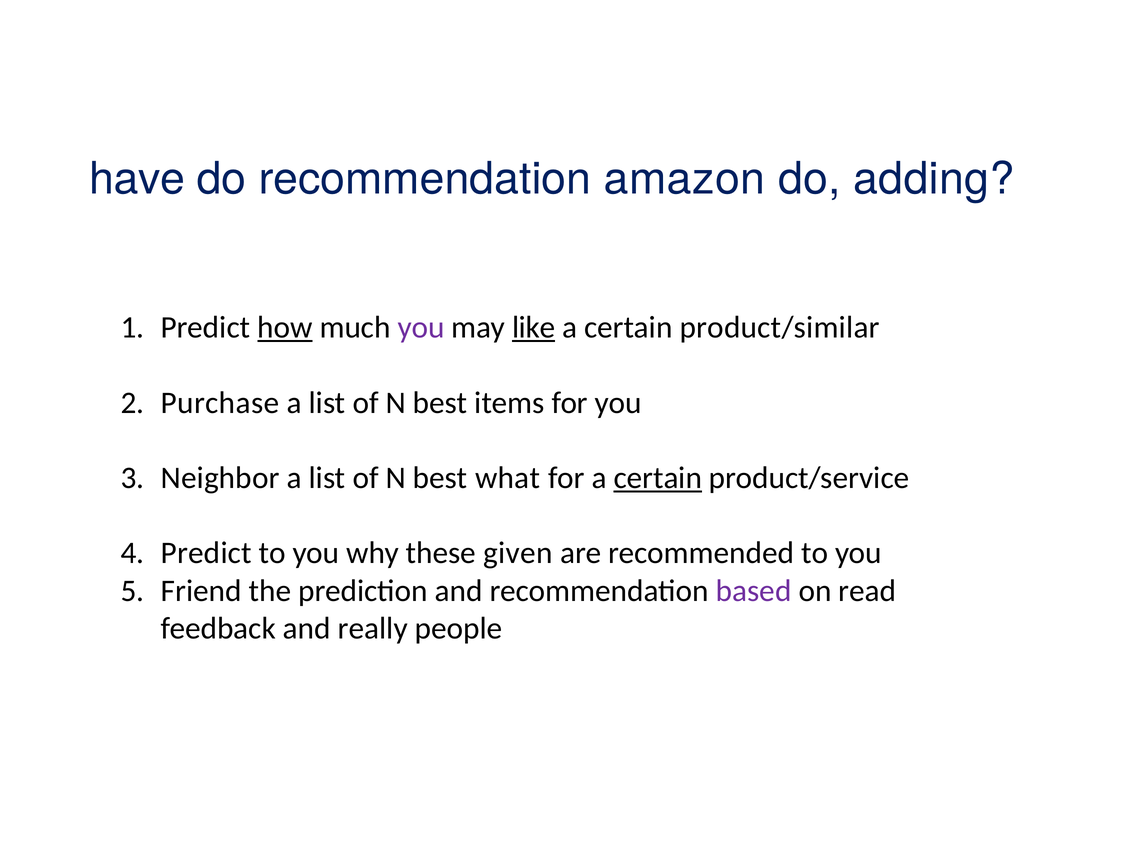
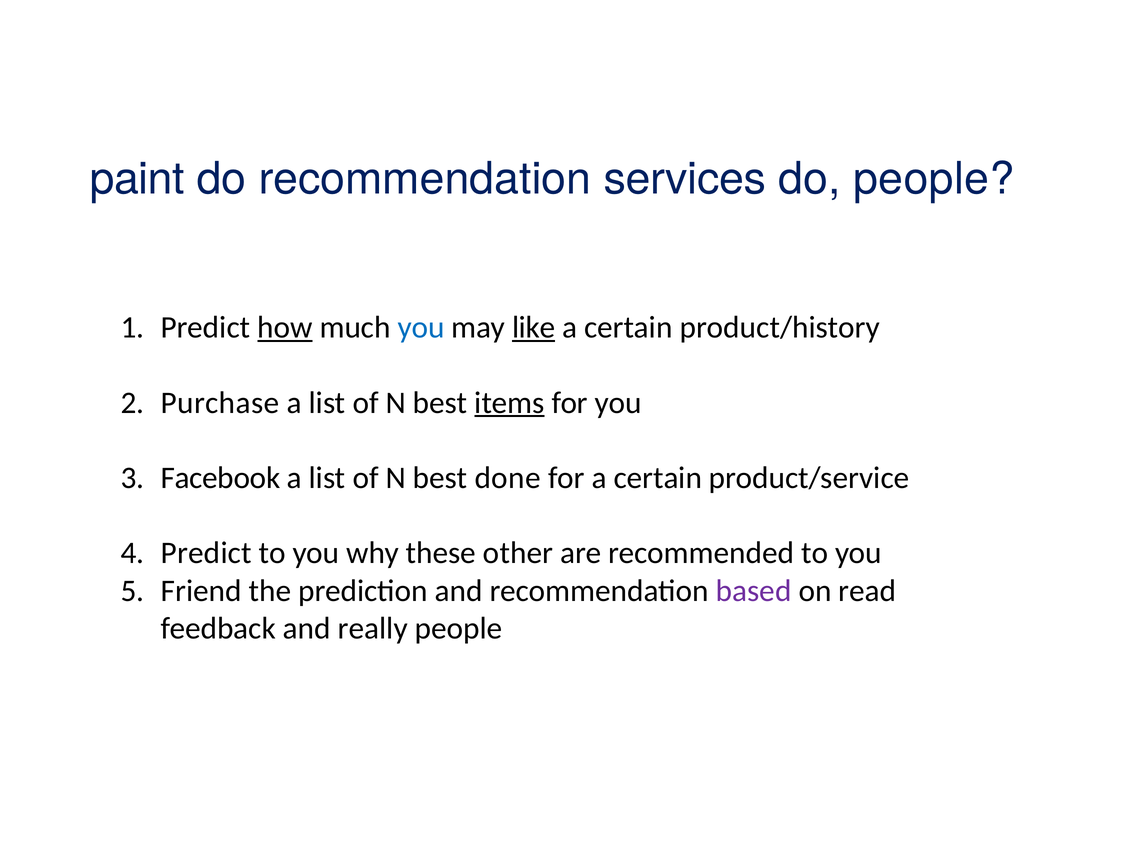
have: have -> paint
amazon: amazon -> services
do adding: adding -> people
you at (421, 328) colour: purple -> blue
product/similar: product/similar -> product/history
items underline: none -> present
Neighbor: Neighbor -> Facebook
what: what -> done
certain at (658, 478) underline: present -> none
given: given -> other
